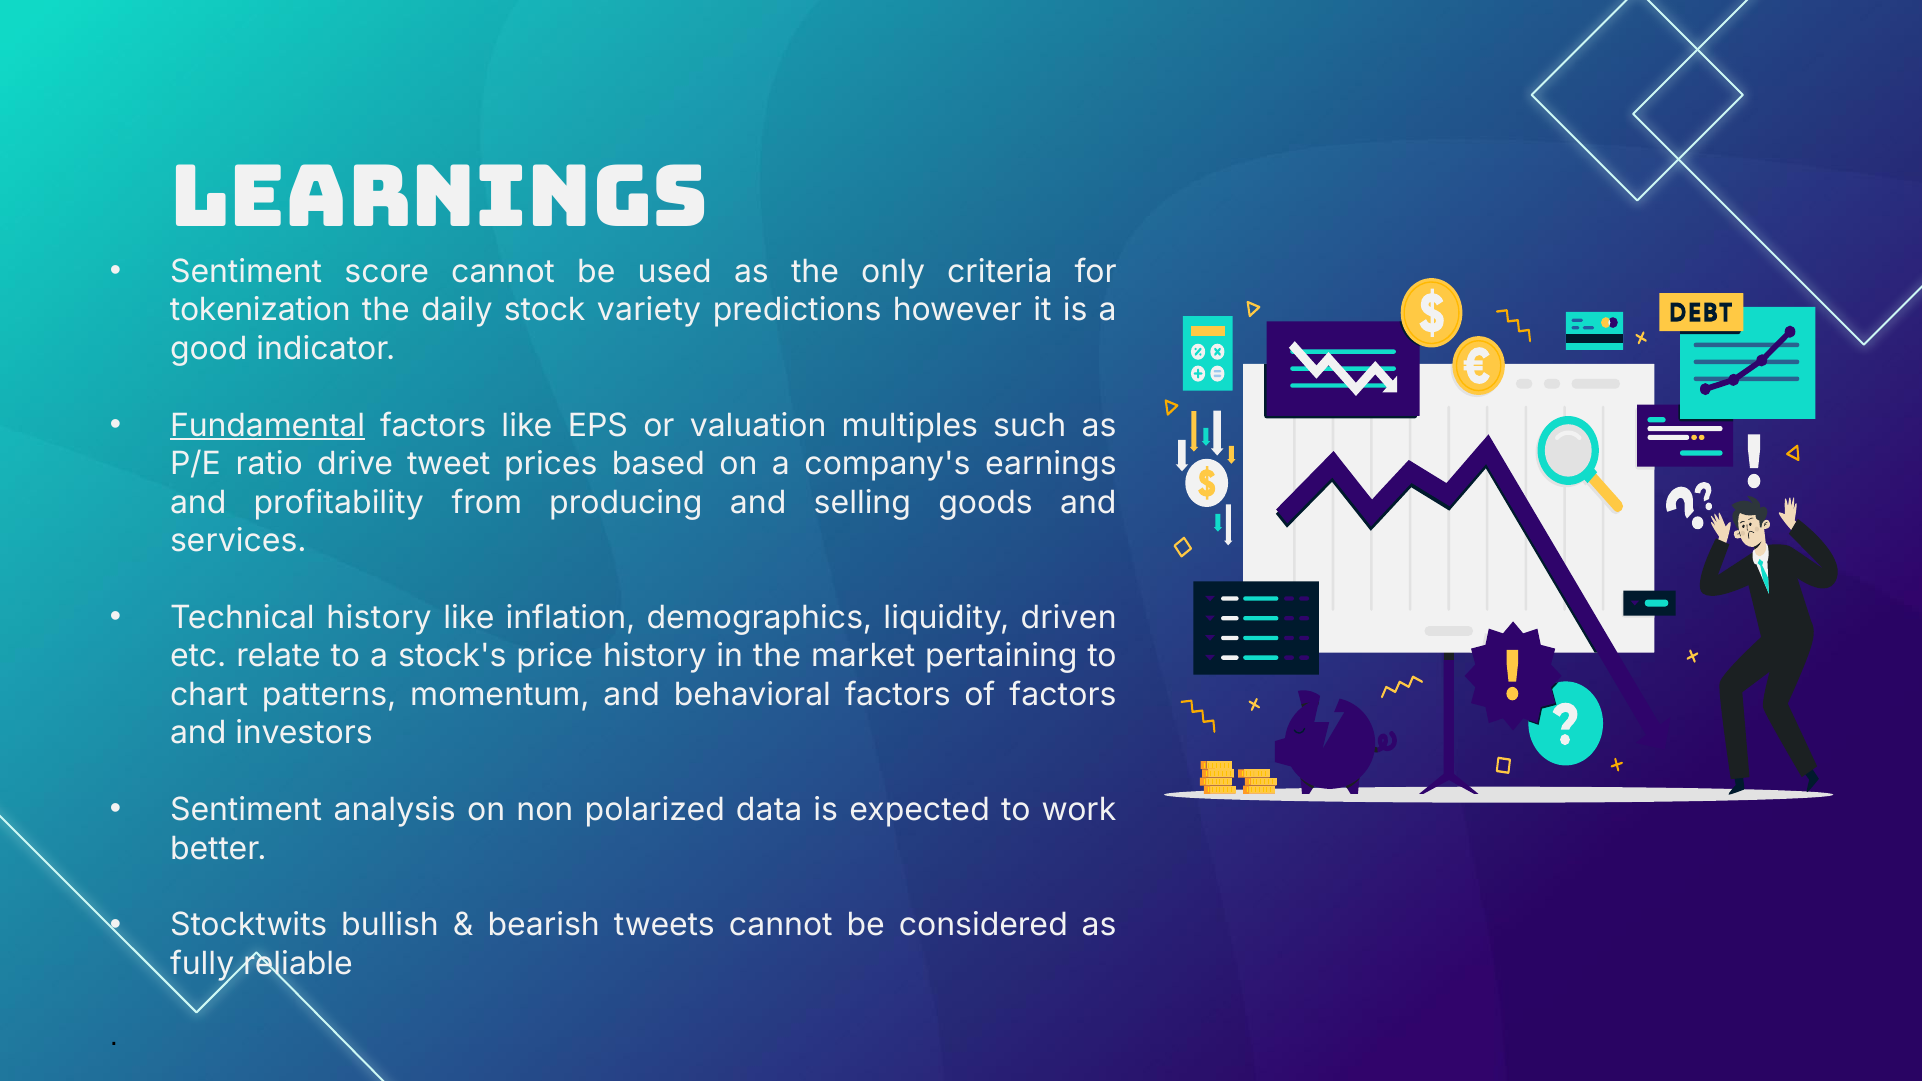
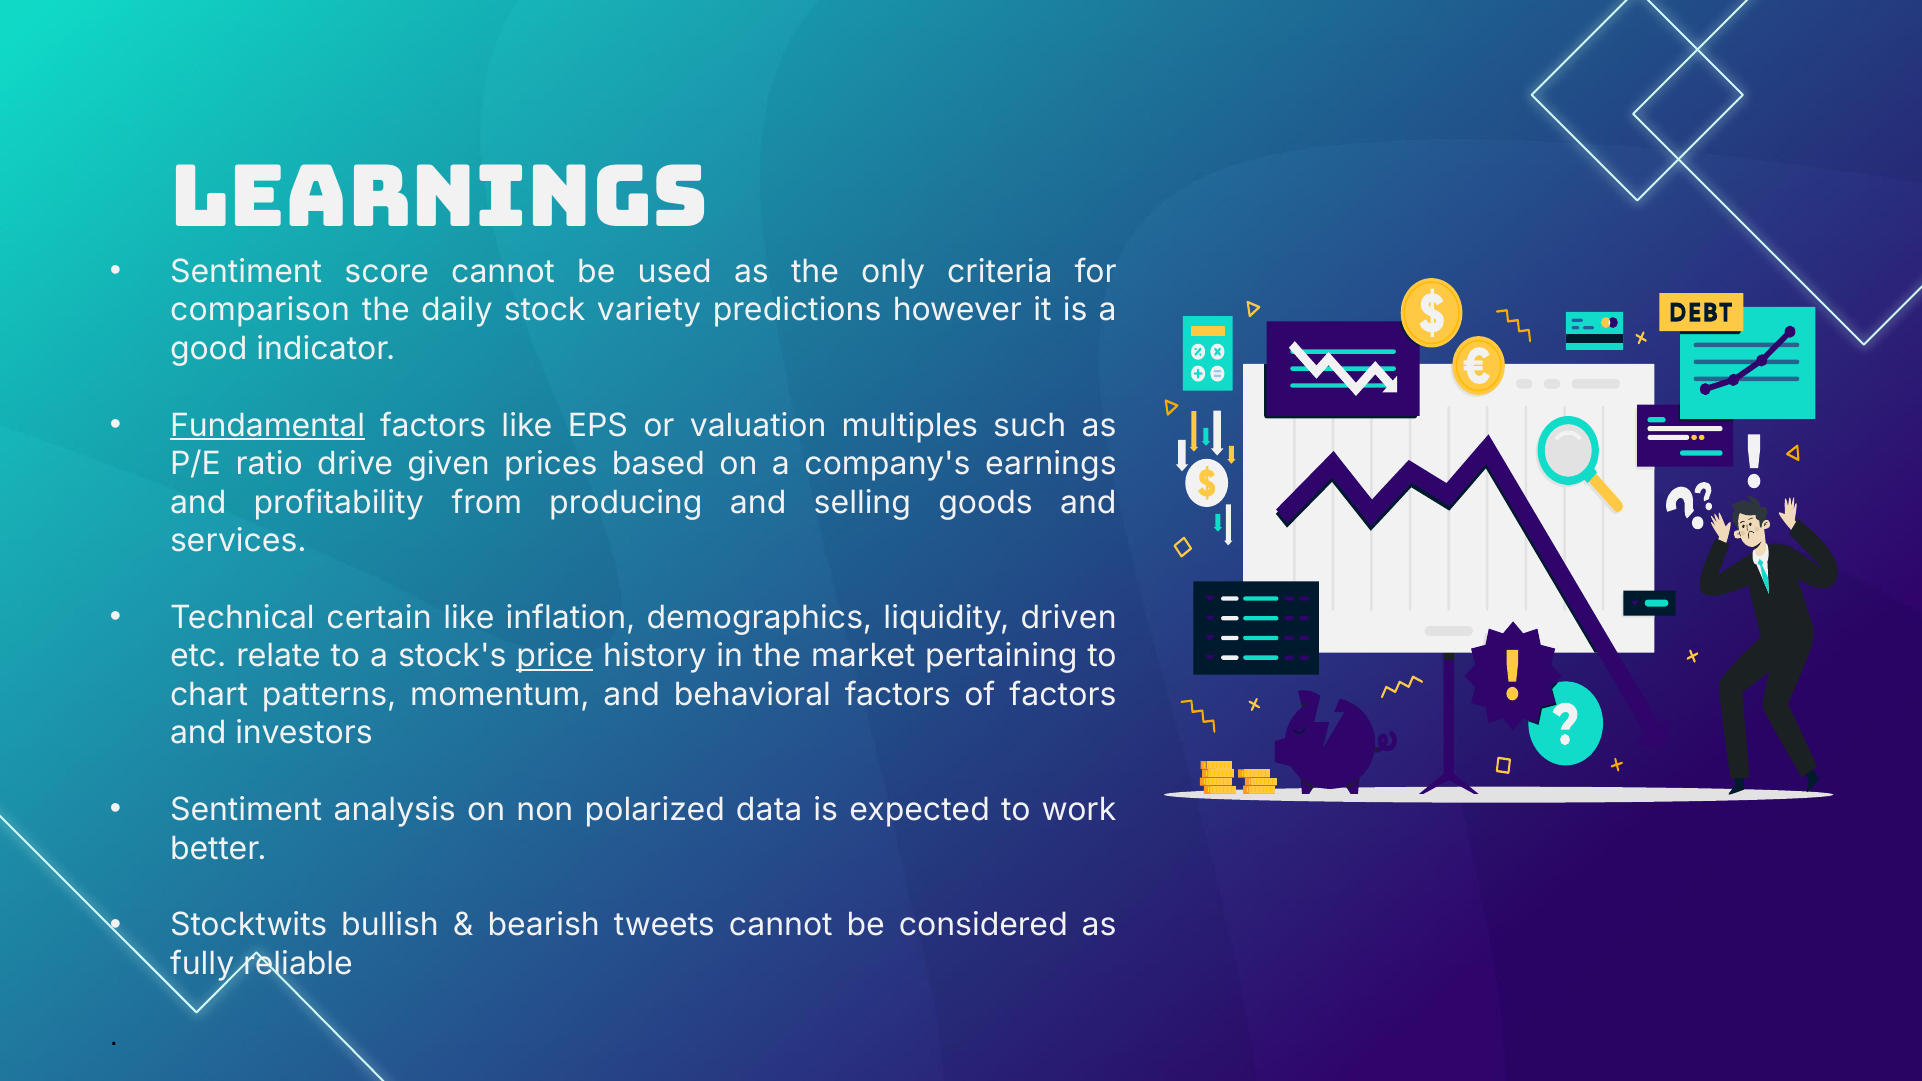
tokenization: tokenization -> comparison
tweet: tweet -> given
Technical history: history -> certain
price underline: none -> present
